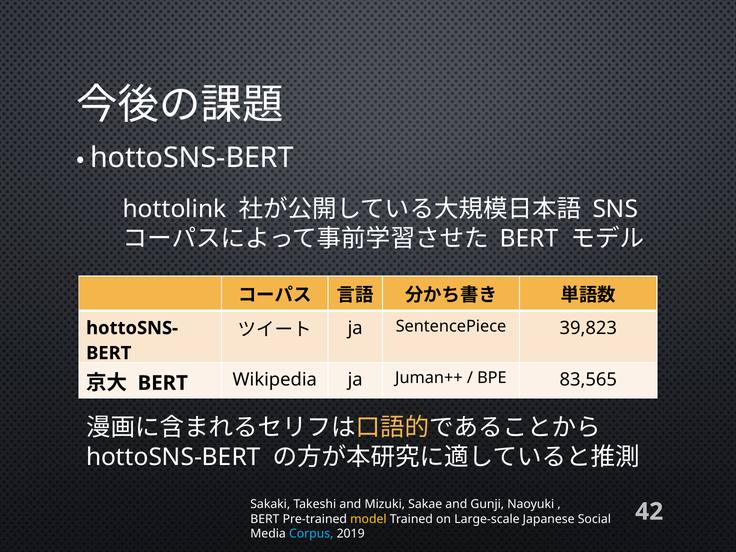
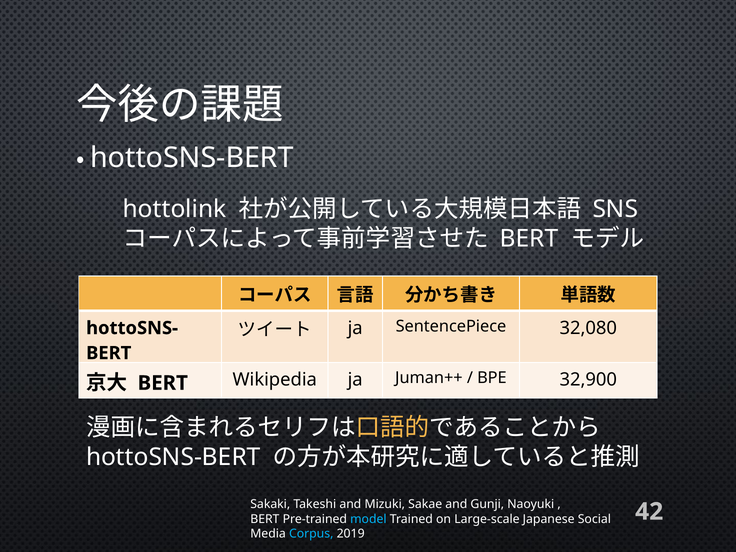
39,823: 39,823 -> 32,080
83,565: 83,565 -> 32,900
model colour: yellow -> light blue
